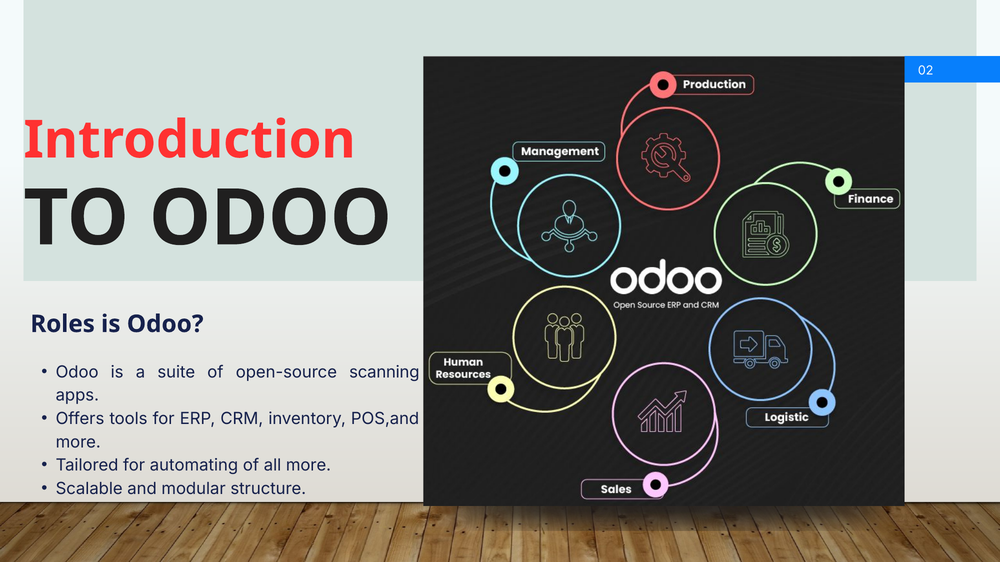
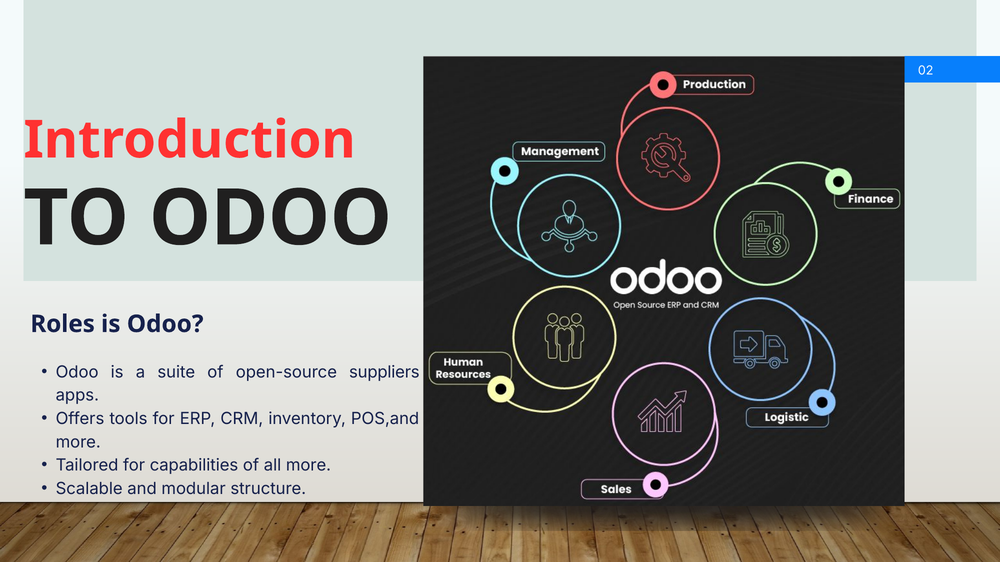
scanning: scanning -> suppliers
automating: automating -> capabilities
